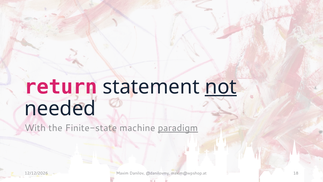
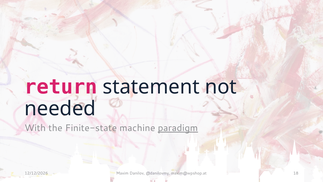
not underline: present -> none
